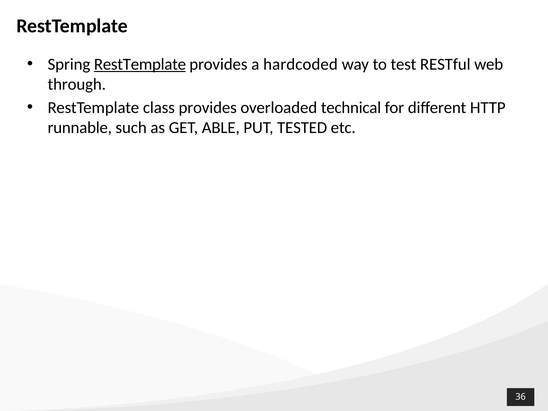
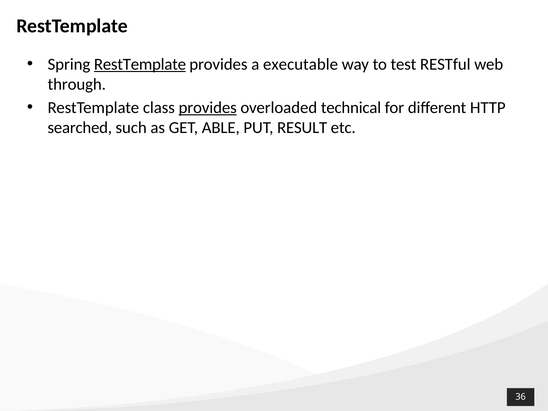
hardcoded: hardcoded -> executable
provides at (208, 108) underline: none -> present
runnable: runnable -> searched
TESTED: TESTED -> RESULT
